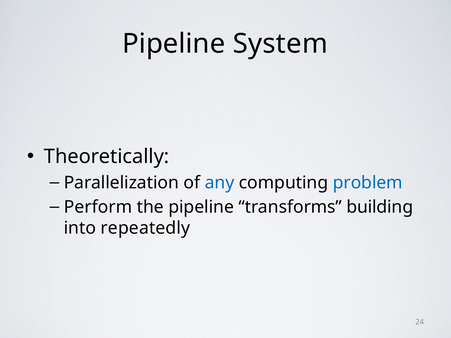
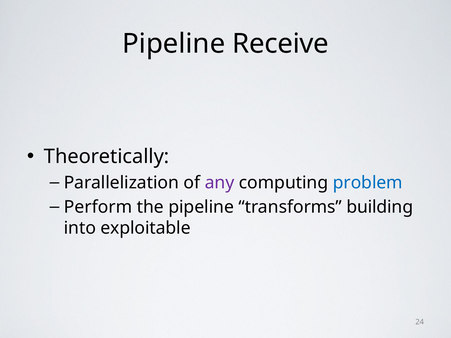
System: System -> Receive
any colour: blue -> purple
repeatedly: repeatedly -> exploitable
